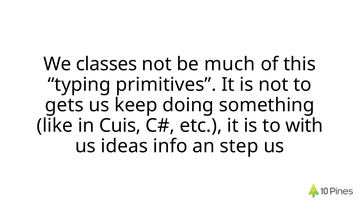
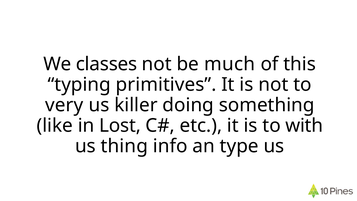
gets: gets -> very
keep: keep -> killer
Cuis: Cuis -> Lost
ideas: ideas -> thing
step: step -> type
